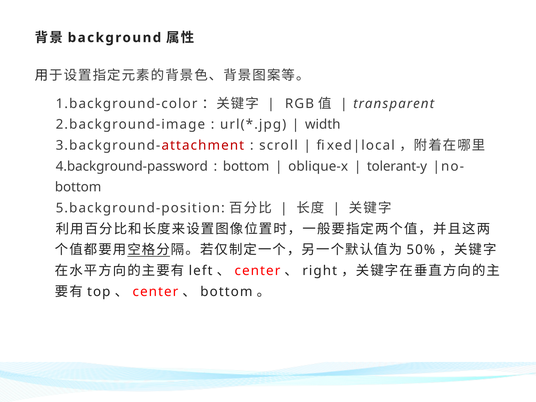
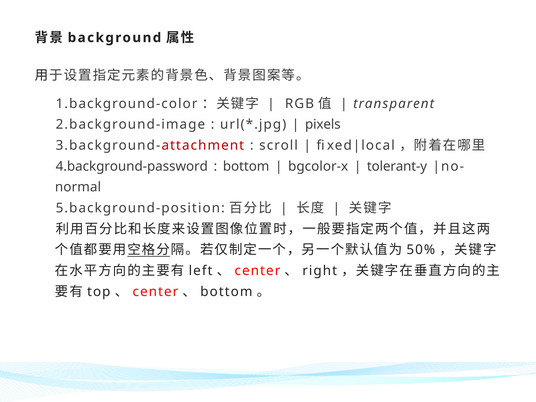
width: width -> pixels
oblique-x: oblique-x -> bgcolor-x
bottom at (78, 187): bottom -> normal
